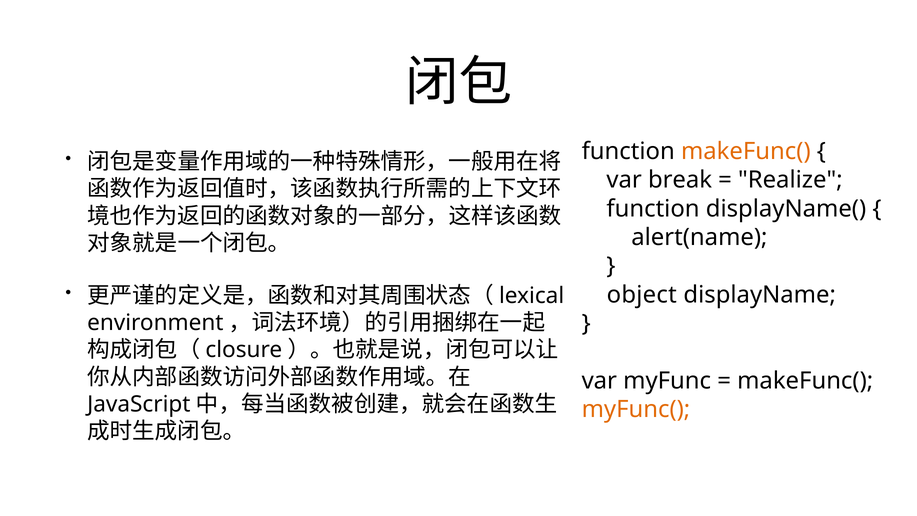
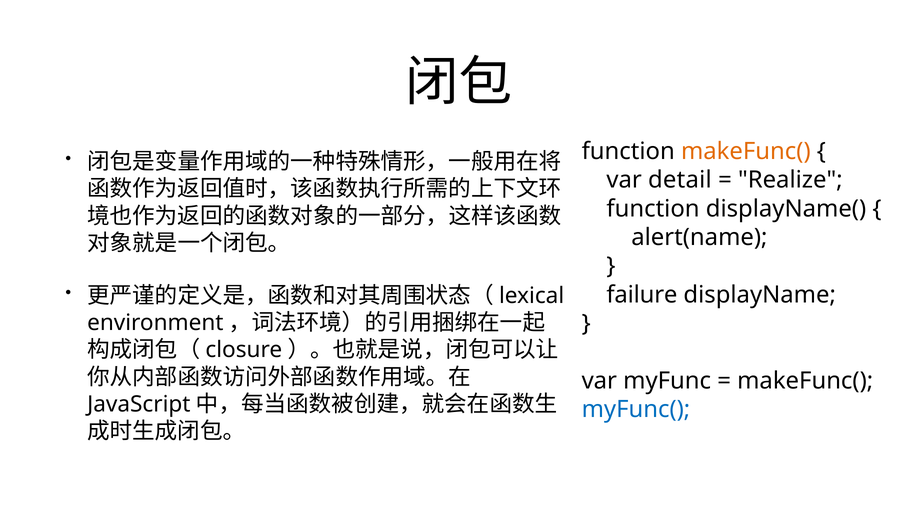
break: break -> detail
object: object -> failure
myFunc( colour: orange -> blue
